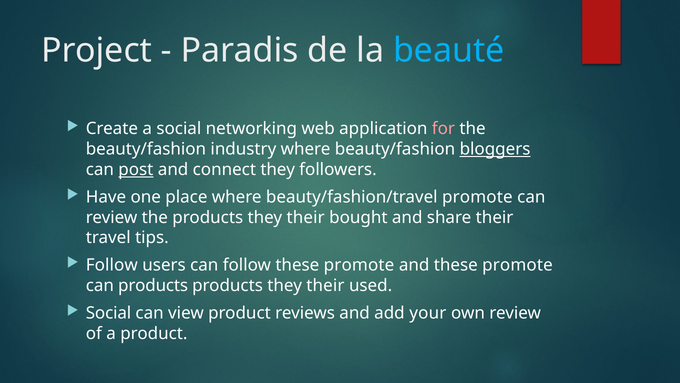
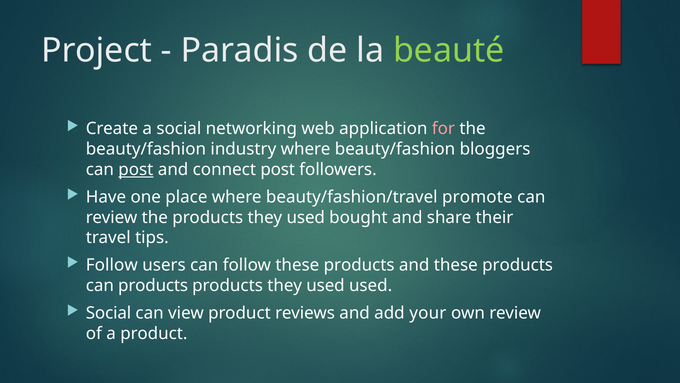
beauté colour: light blue -> light green
bloggers underline: present -> none
connect they: they -> post
the products they their: their -> used
follow these promote: promote -> products
and these promote: promote -> products
their at (325, 285): their -> used
